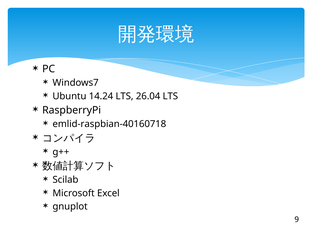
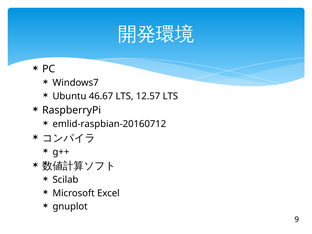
14.24: 14.24 -> 46.67
26.04: 26.04 -> 12.57
emlid-raspbian-40160718: emlid-raspbian-40160718 -> emlid-raspbian-20160712
